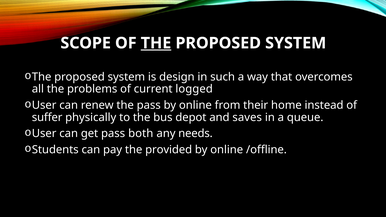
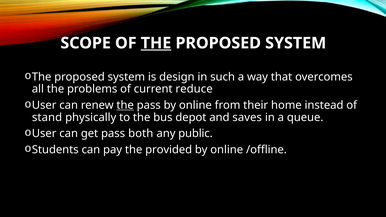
logged: logged -> reduce
the at (125, 105) underline: none -> present
suffer: suffer -> stand
needs: needs -> public
